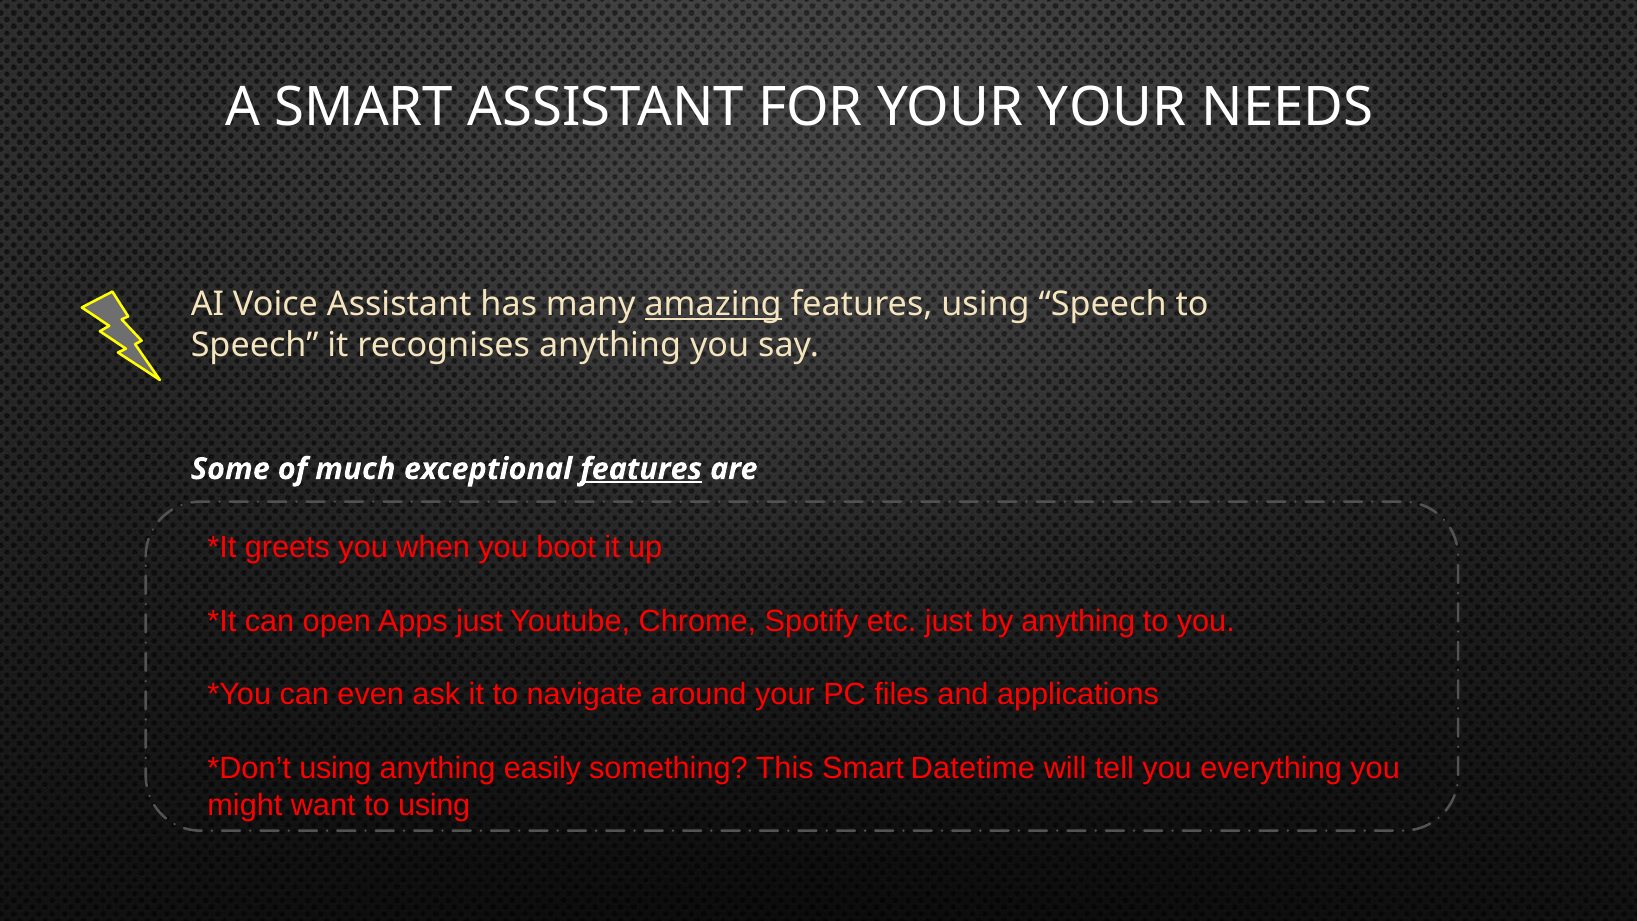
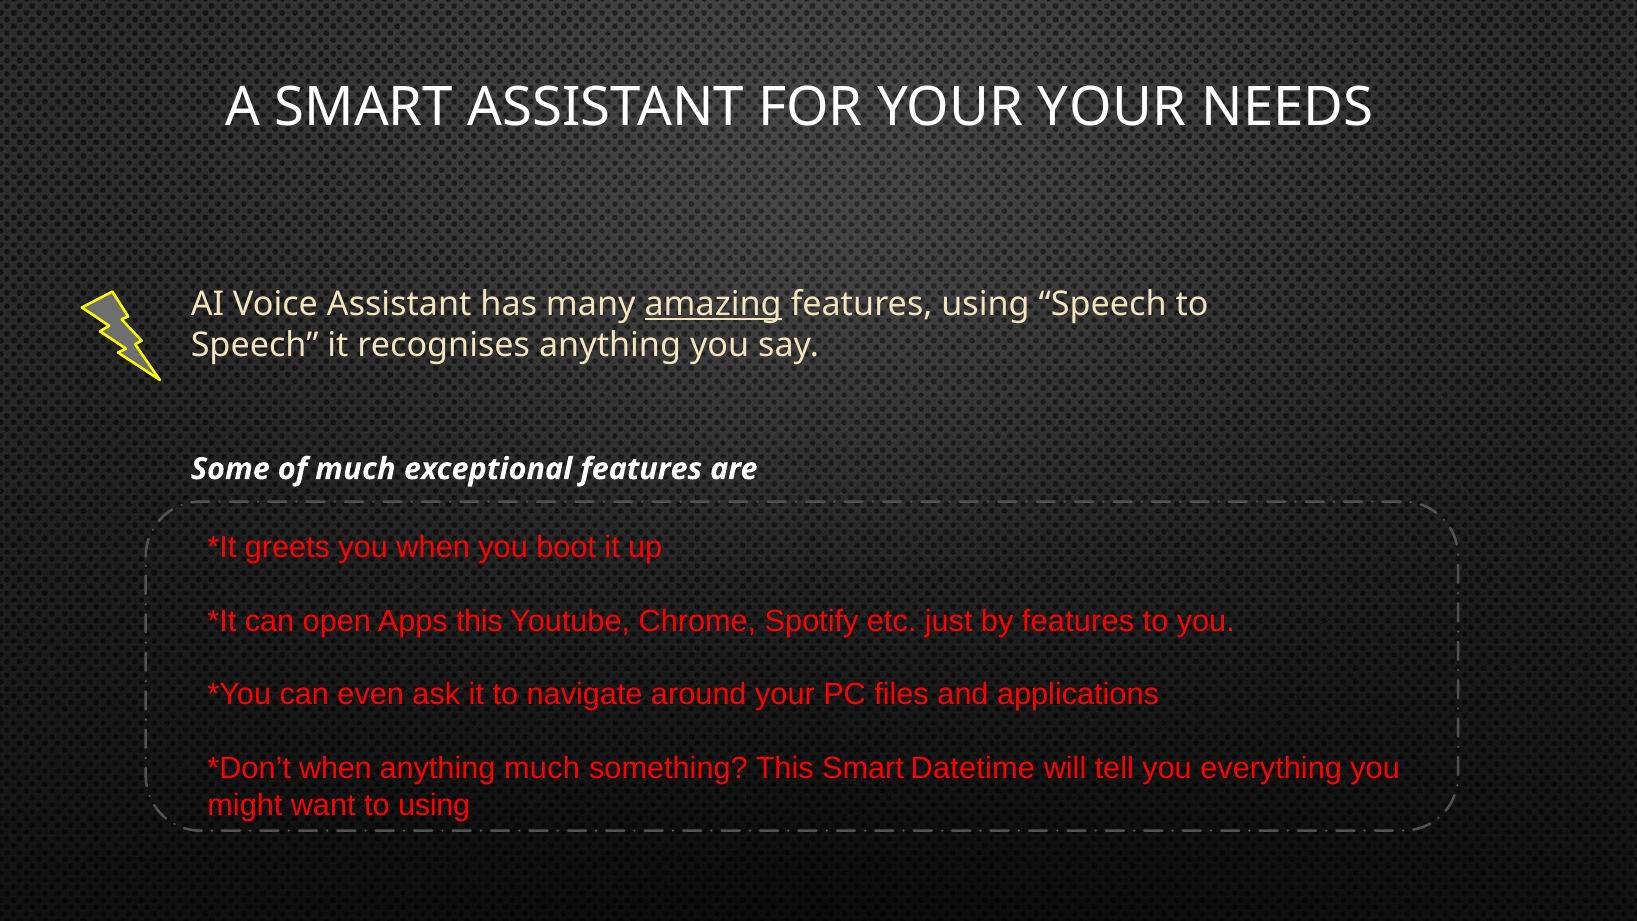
features at (641, 469) underline: present -> none
Apps just: just -> this
by anything: anything -> features
using at (335, 768): using -> when
anything easily: easily -> much
